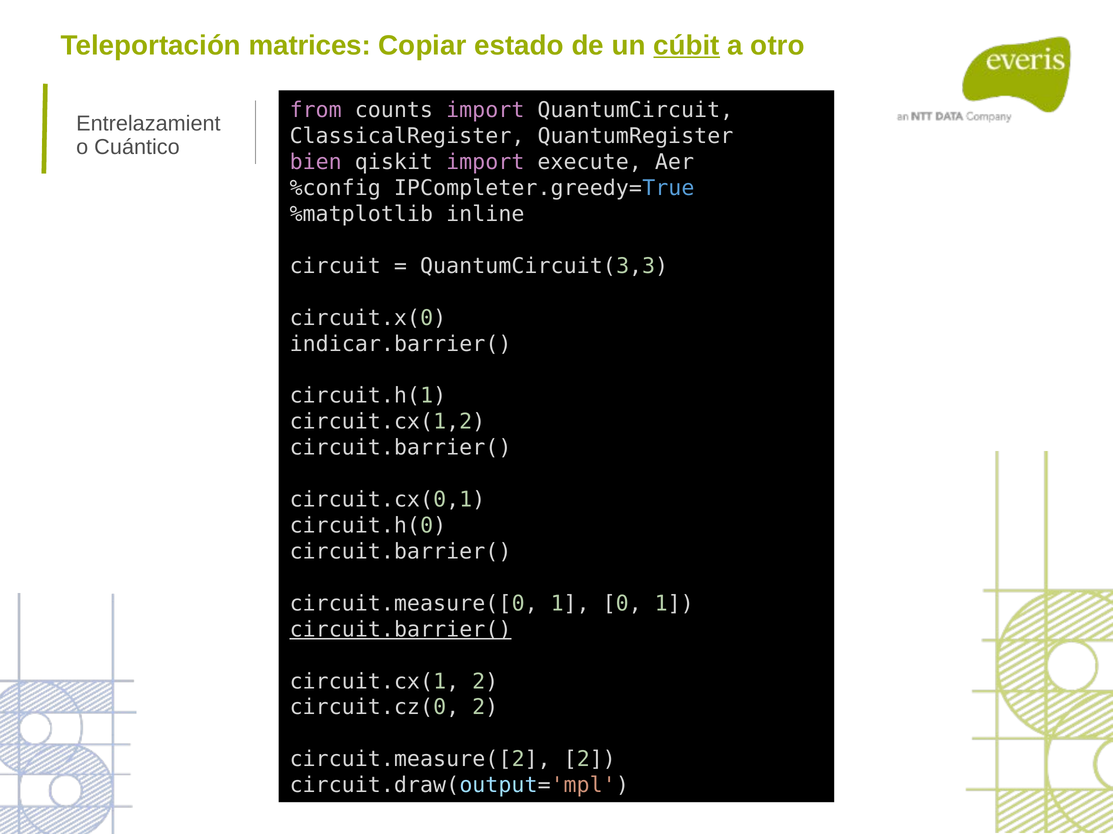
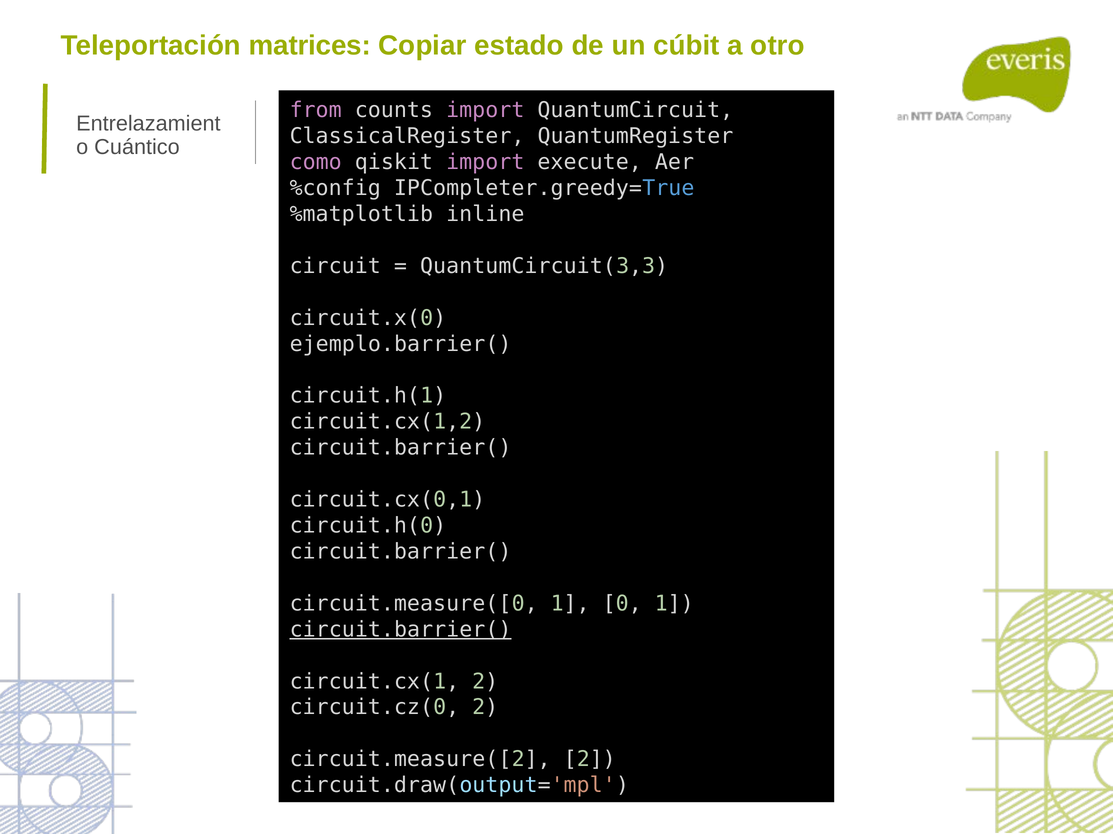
cúbit underline: present -> none
bien: bien -> como
indicar.barrier(: indicar.barrier( -> ejemplo.barrier(
